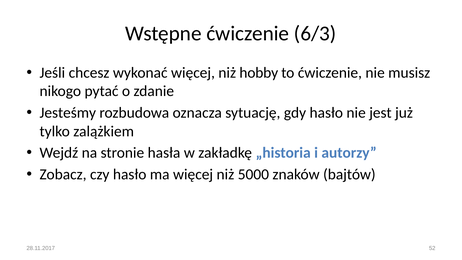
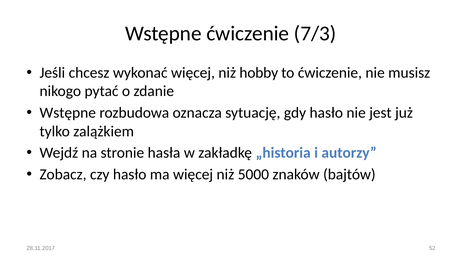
6/3: 6/3 -> 7/3
Jesteśmy at (68, 113): Jesteśmy -> Wstępne
